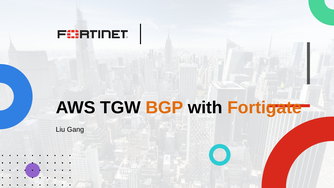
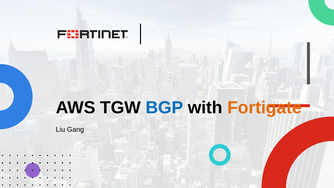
BGP colour: orange -> blue
